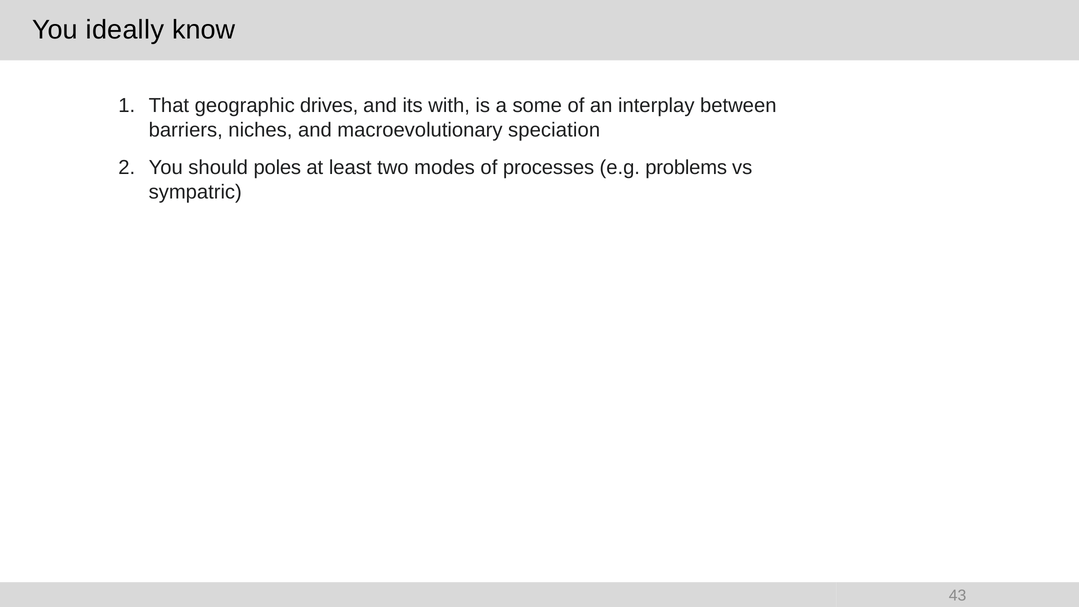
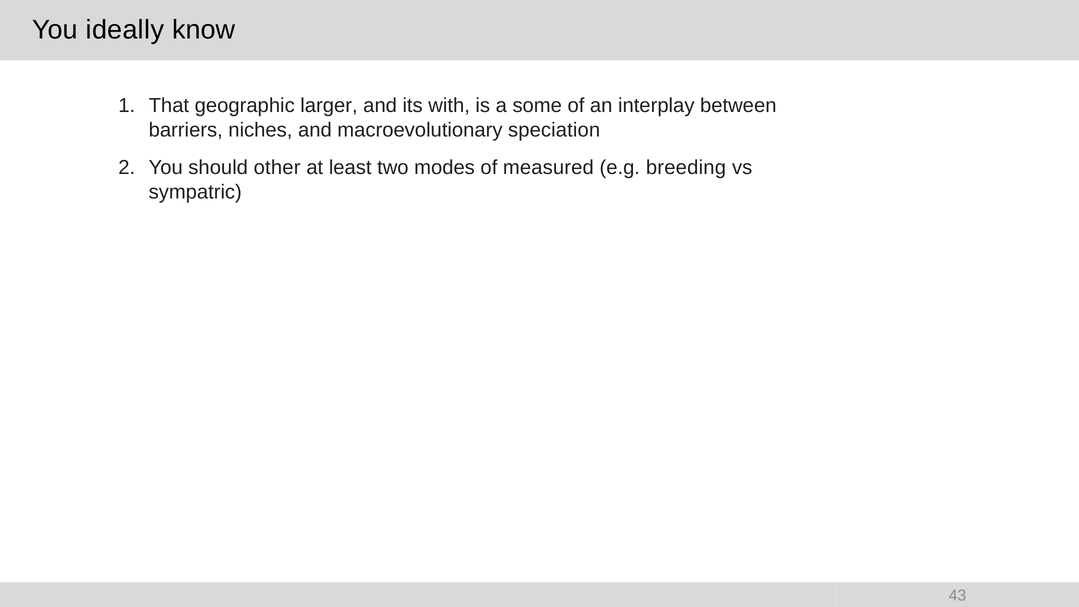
drives: drives -> larger
poles: poles -> other
processes: processes -> measured
problems: problems -> breeding
